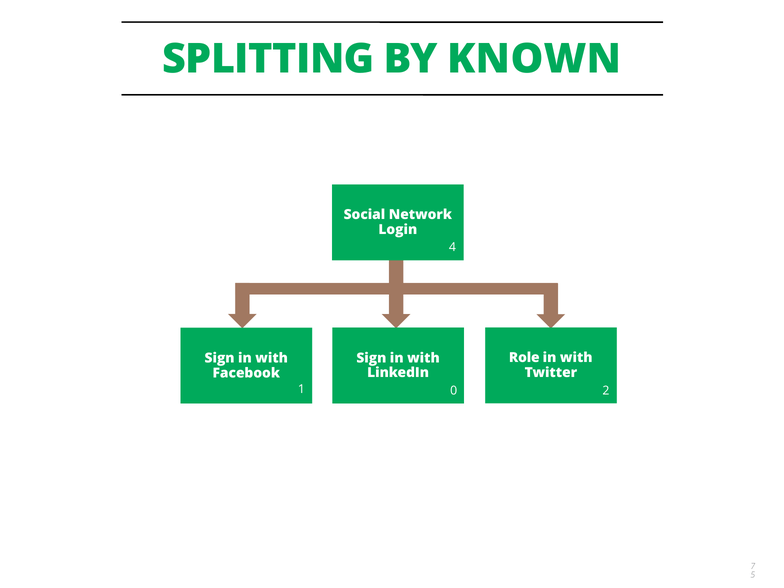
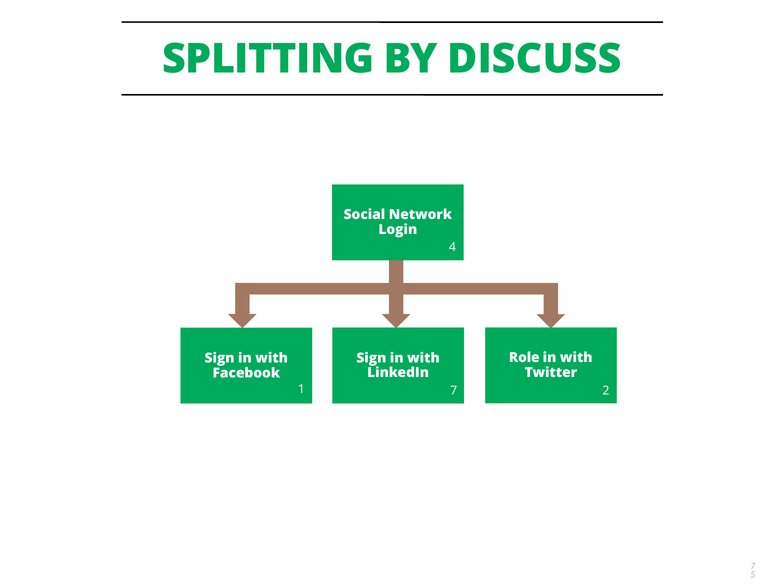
KNOWN: KNOWN -> DISCUSS
1 0: 0 -> 7
